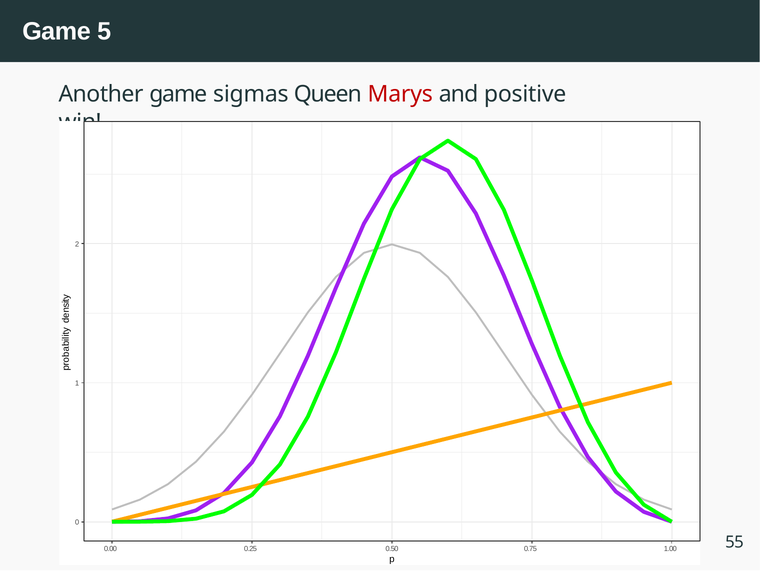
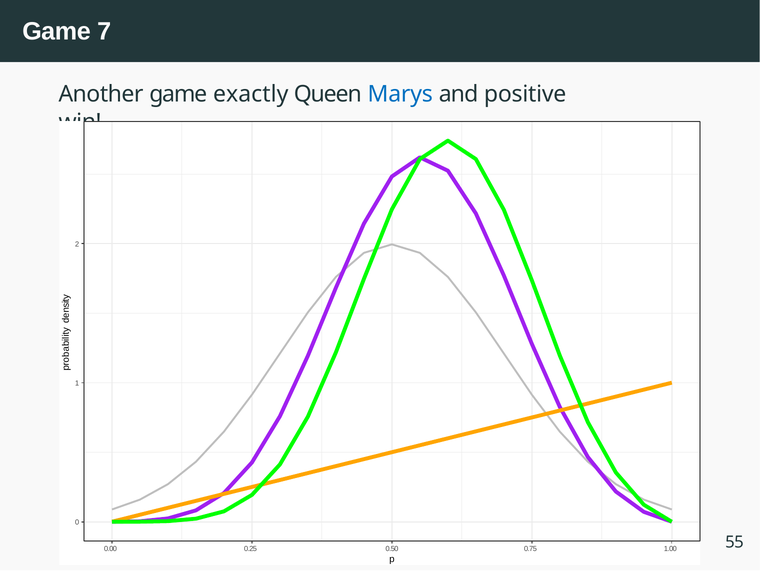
5: 5 -> 7
sigmas: sigmas -> exactly
Marys colour: red -> blue
